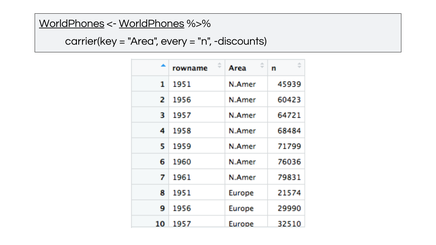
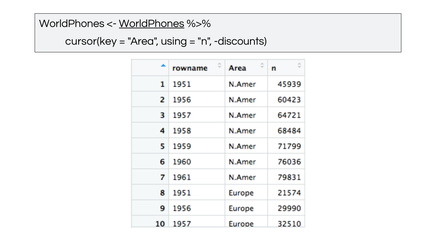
WorldPhones at (72, 23) underline: present -> none
carrier(key: carrier(key -> cursor(key
every: every -> using
